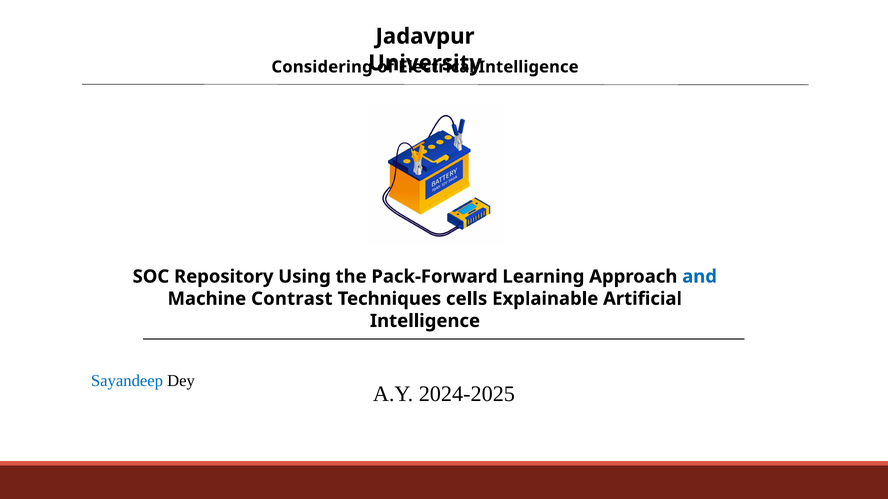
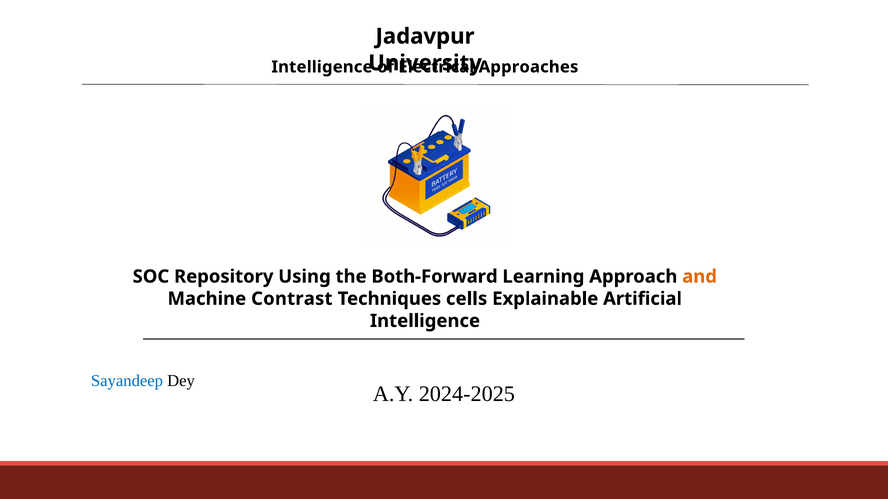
Considering at (322, 67): Considering -> Intelligence
Intelligence at (529, 67): Intelligence -> Approaches
Pack-Forward: Pack-Forward -> Both-Forward
and colour: blue -> orange
